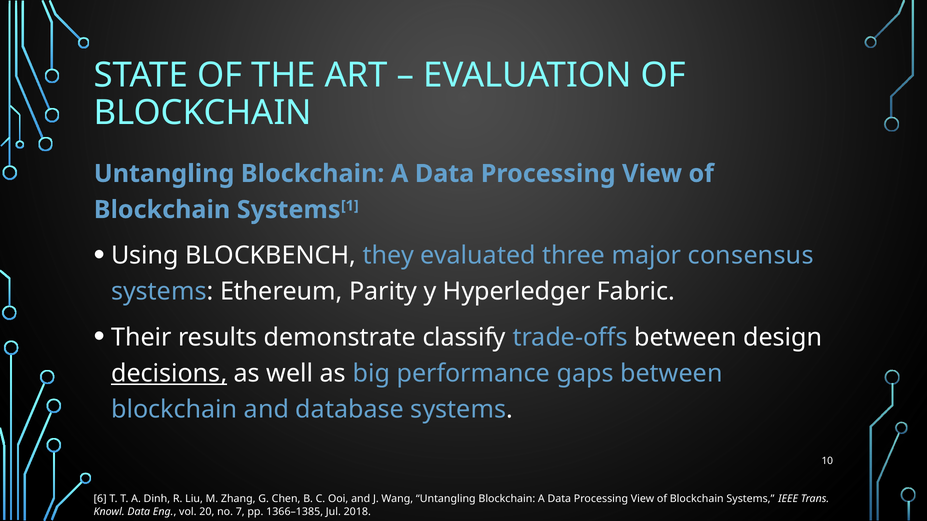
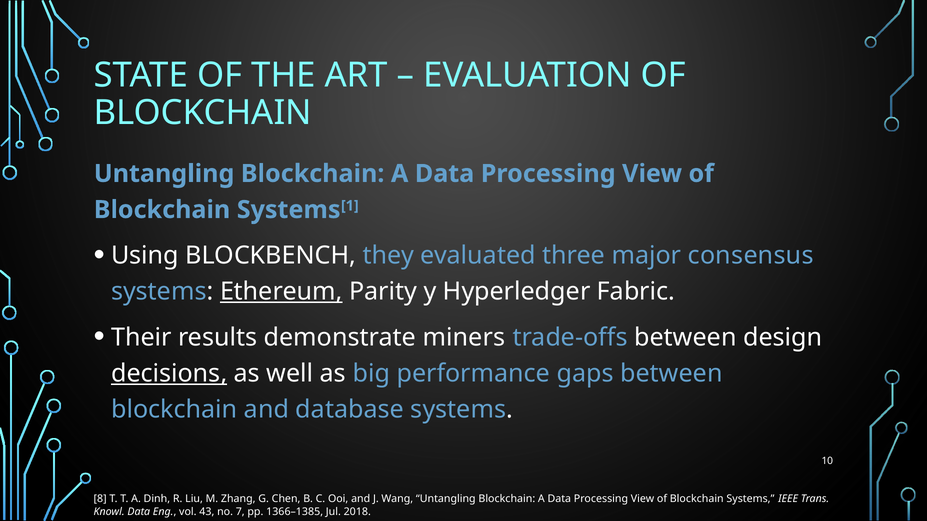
Ethereum underline: none -> present
classify: classify -> miners
6: 6 -> 8
20: 20 -> 43
